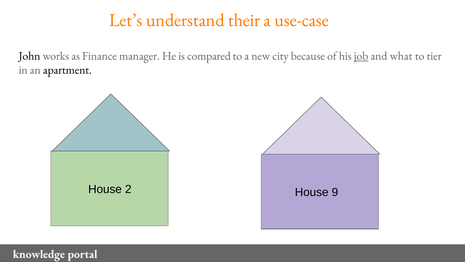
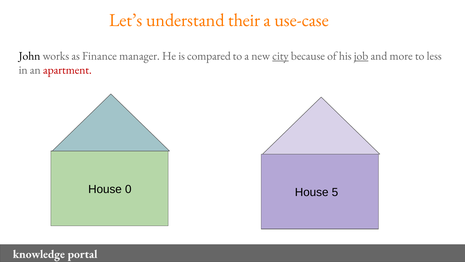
city underline: none -> present
what: what -> more
tier: tier -> less
apartment colour: black -> red
2: 2 -> 0
9: 9 -> 5
